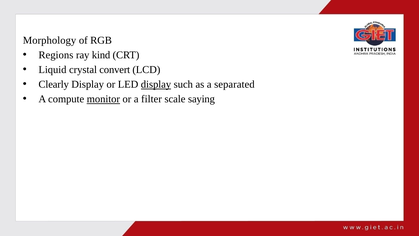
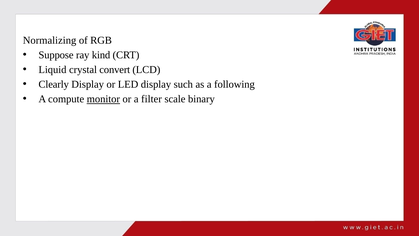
Morphology: Morphology -> Normalizing
Regions: Regions -> Suppose
display at (156, 84) underline: present -> none
separated: separated -> following
saying: saying -> binary
